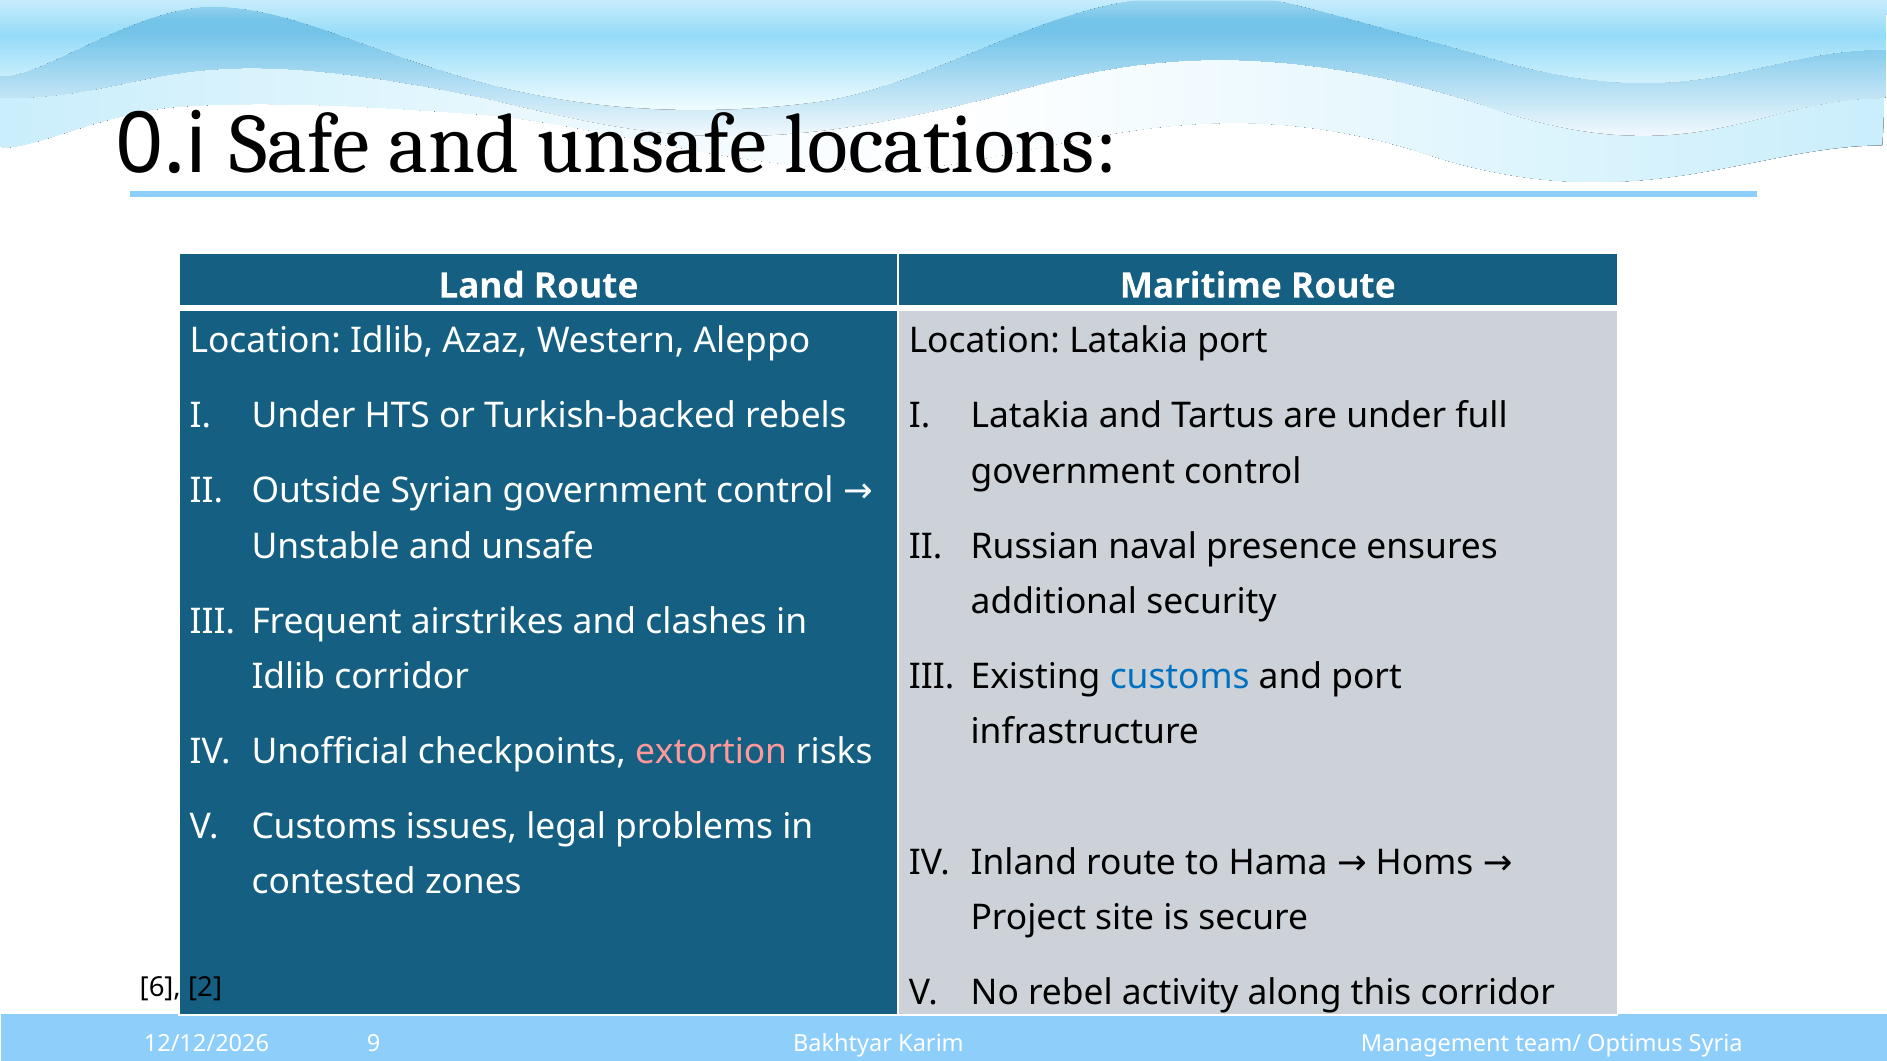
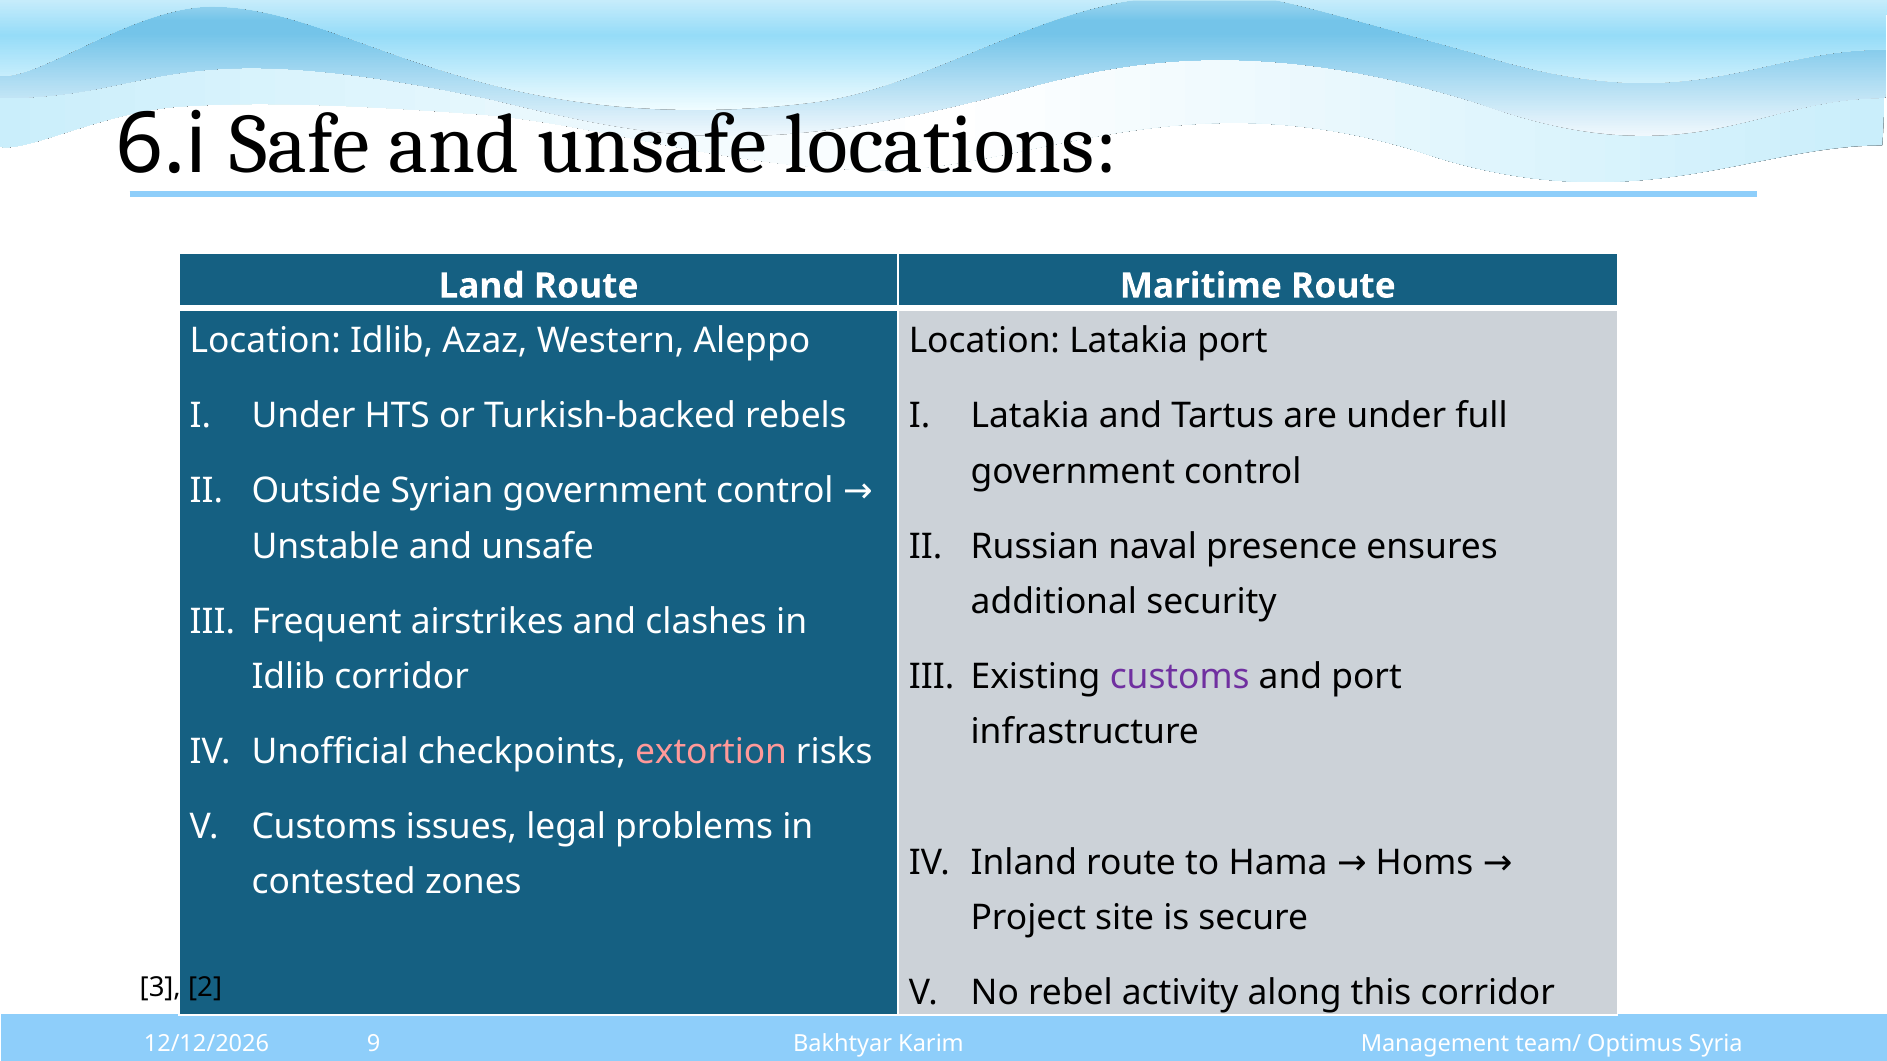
0.i: 0.i -> 6.i
customs at (1180, 677) colour: blue -> purple
6: 6 -> 3
